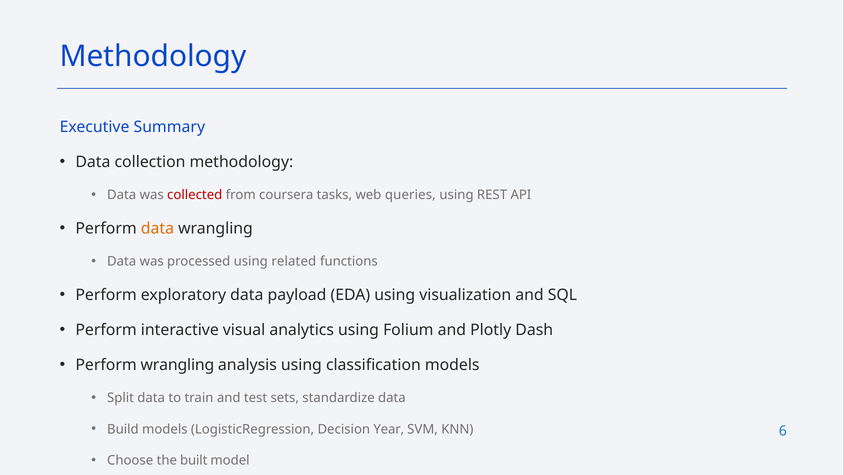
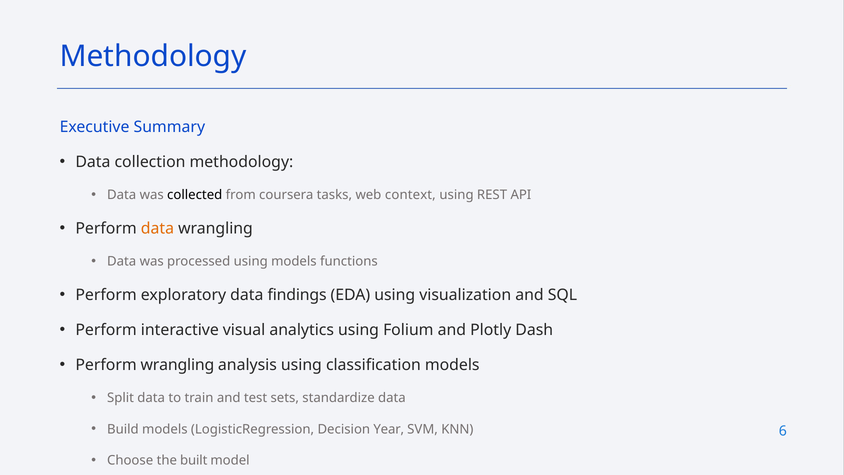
collected colour: red -> black
queries: queries -> context
using related: related -> models
payload: payload -> findings
